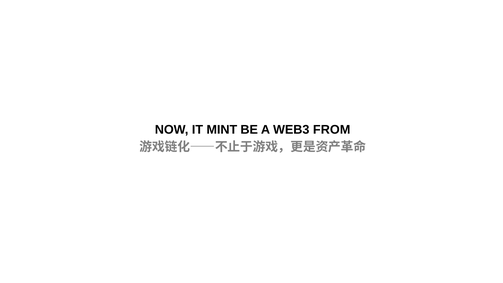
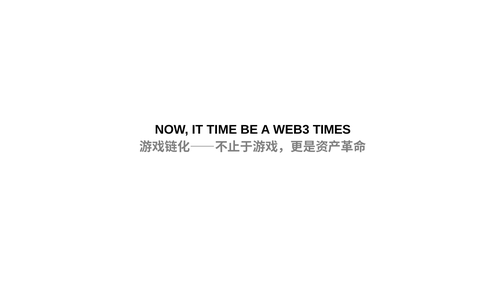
MINT: MINT -> TIME
FROM: FROM -> TIMES
